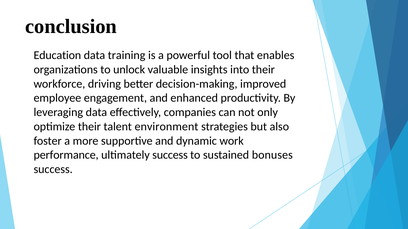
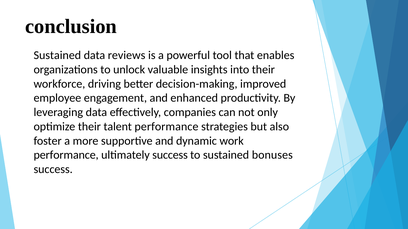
Education at (57, 55): Education -> Sustained
training: training -> reviews
talent environment: environment -> performance
